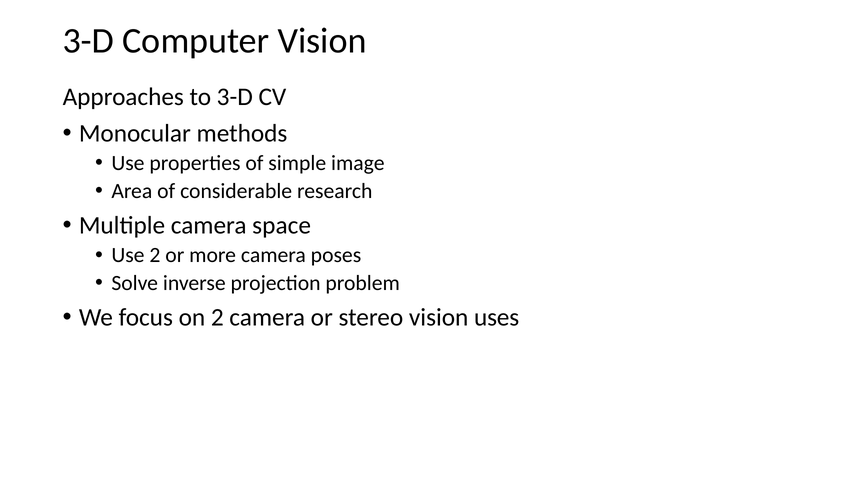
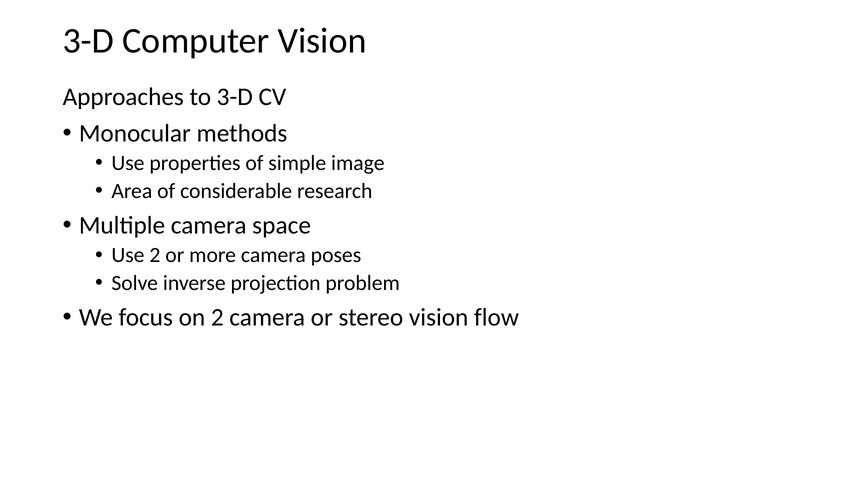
uses: uses -> flow
